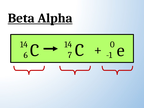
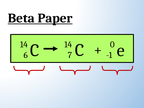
Alpha: Alpha -> Paper
